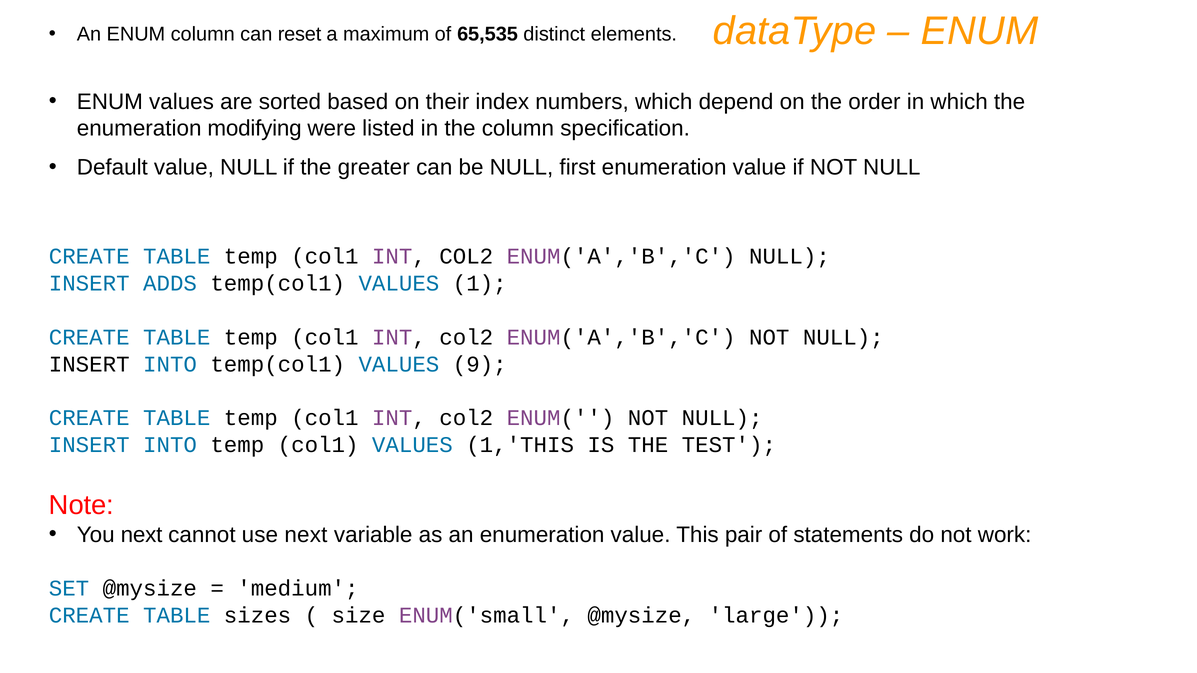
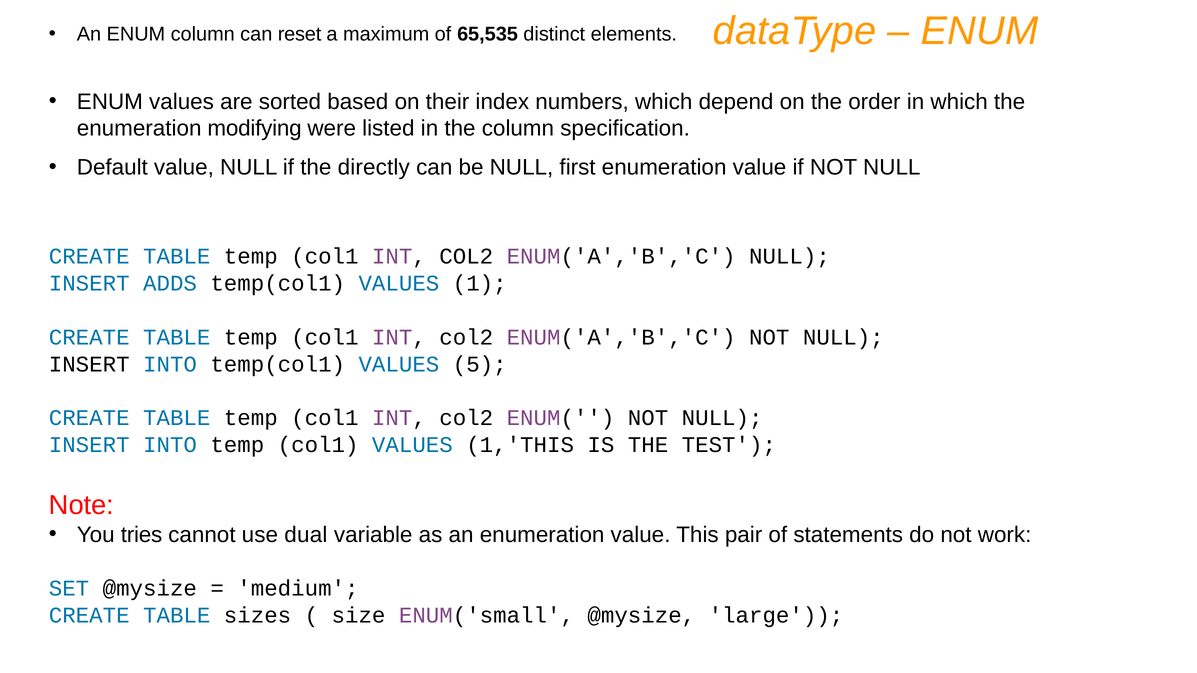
greater: greater -> directly
9: 9 -> 5
You next: next -> tries
use next: next -> dual
